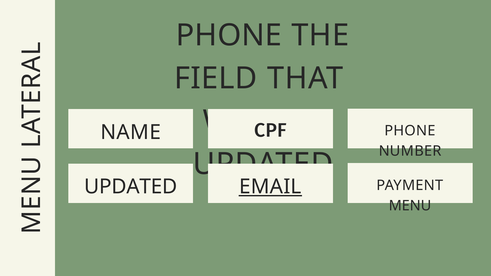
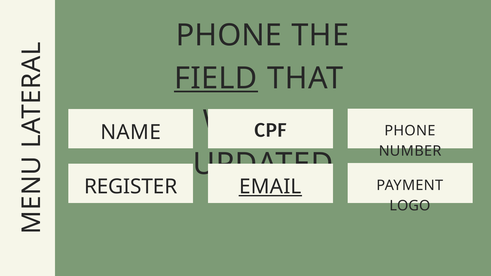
FIELD underline: none -> present
UPDATED at (131, 187): UPDATED -> REGISTER
MENU: MENU -> LOGO
